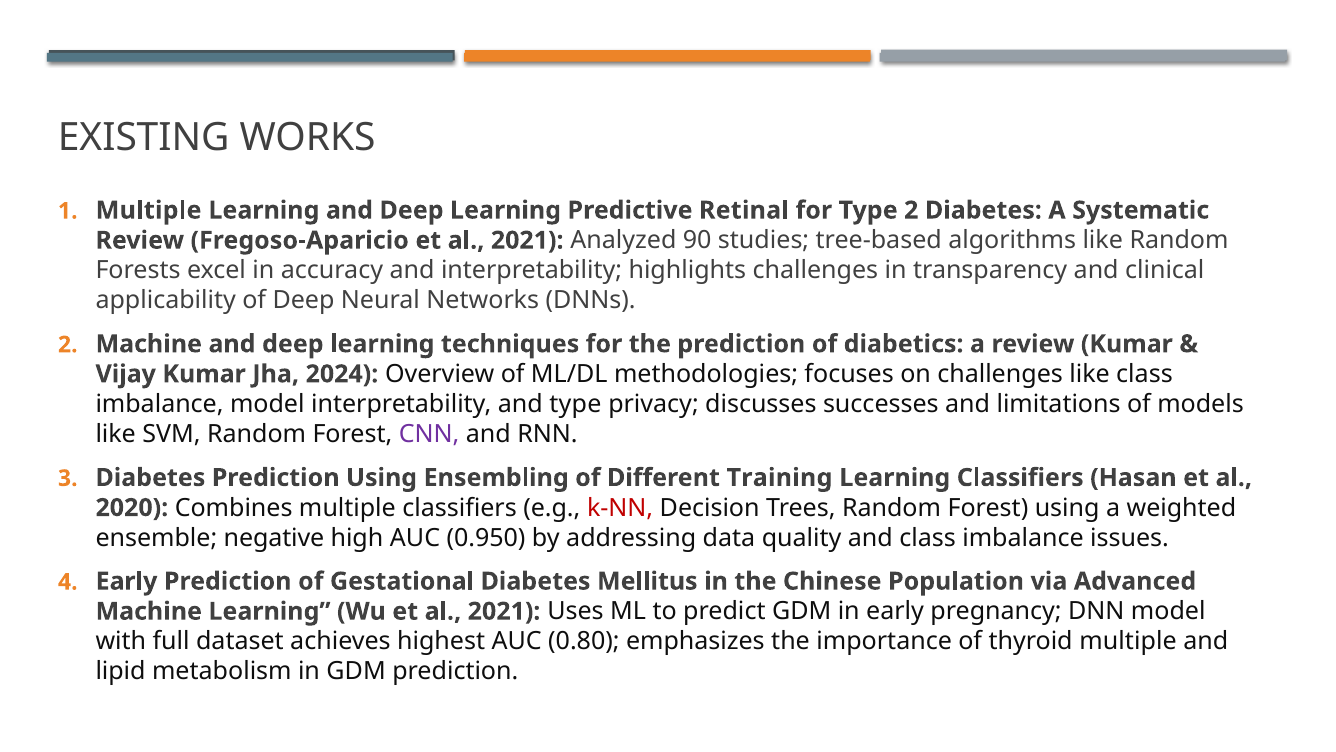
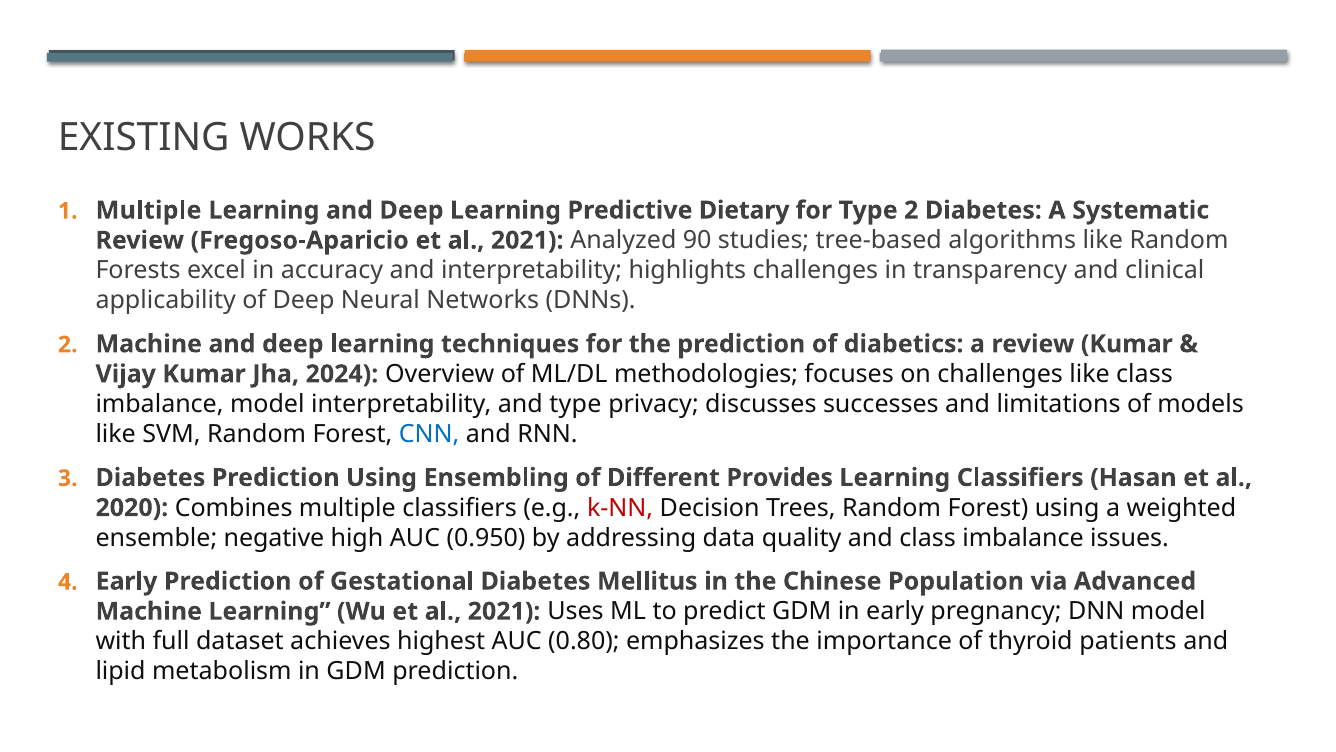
Retinal: Retinal -> Dietary
CNN colour: purple -> blue
Training: Training -> Provides
thyroid multiple: multiple -> patients
